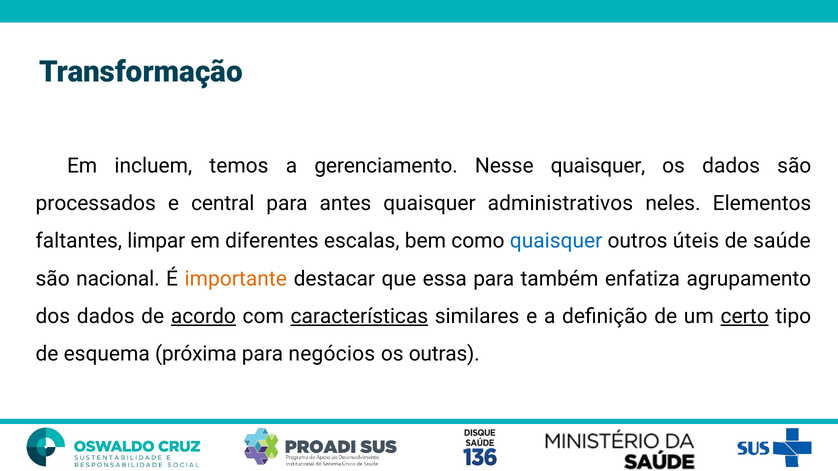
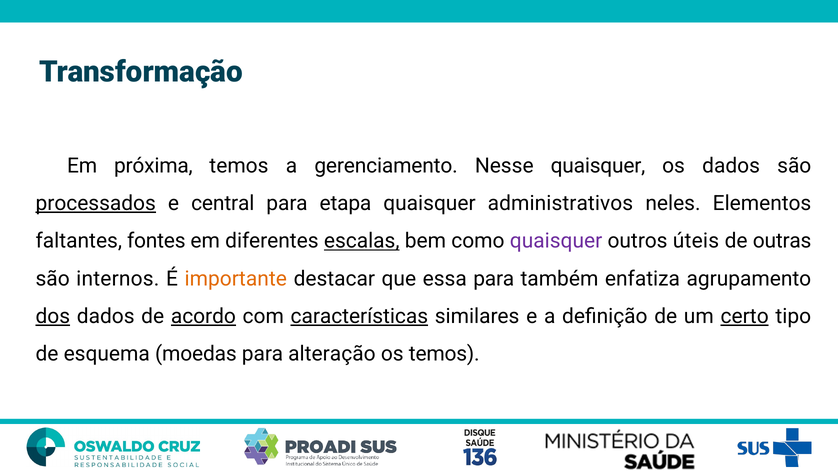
incluem: incluem -> próxima
processados underline: none -> present
antes: antes -> etapa
limpar: limpar -> fontes
escalas underline: none -> present
quaisquer at (556, 241) colour: blue -> purple
saúde: saúde -> outras
nacional: nacional -> internos
dos underline: none -> present
próxima: próxima -> moedas
negócios: negócios -> alteração
os outras: outras -> temos
